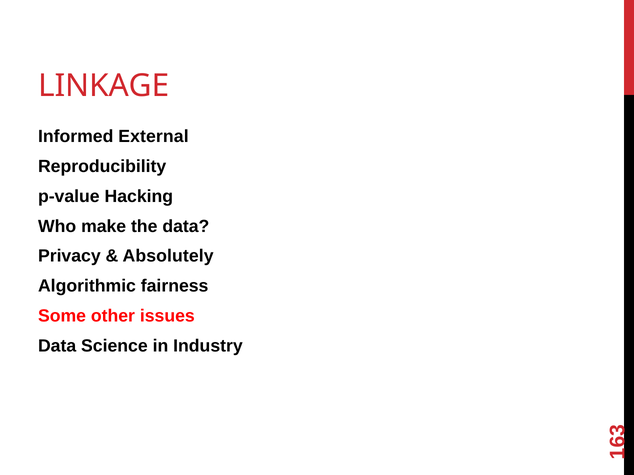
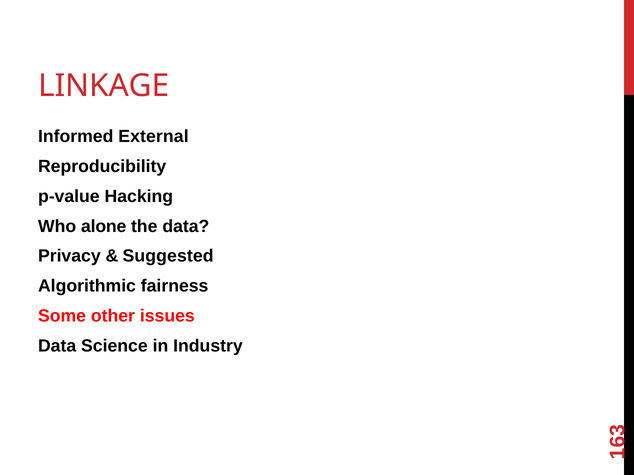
make: make -> alone
Absolutely: Absolutely -> Suggested
